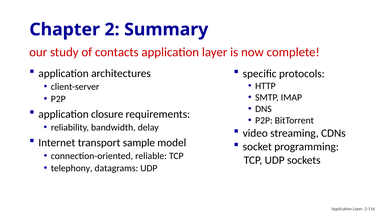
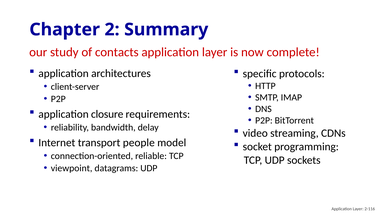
sample: sample -> people
telephony: telephony -> viewpoint
